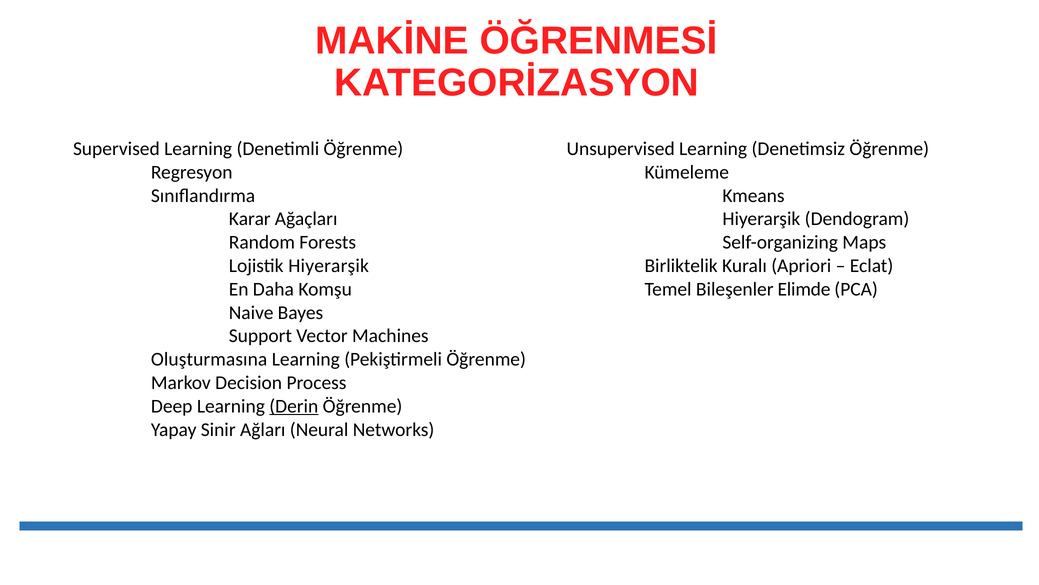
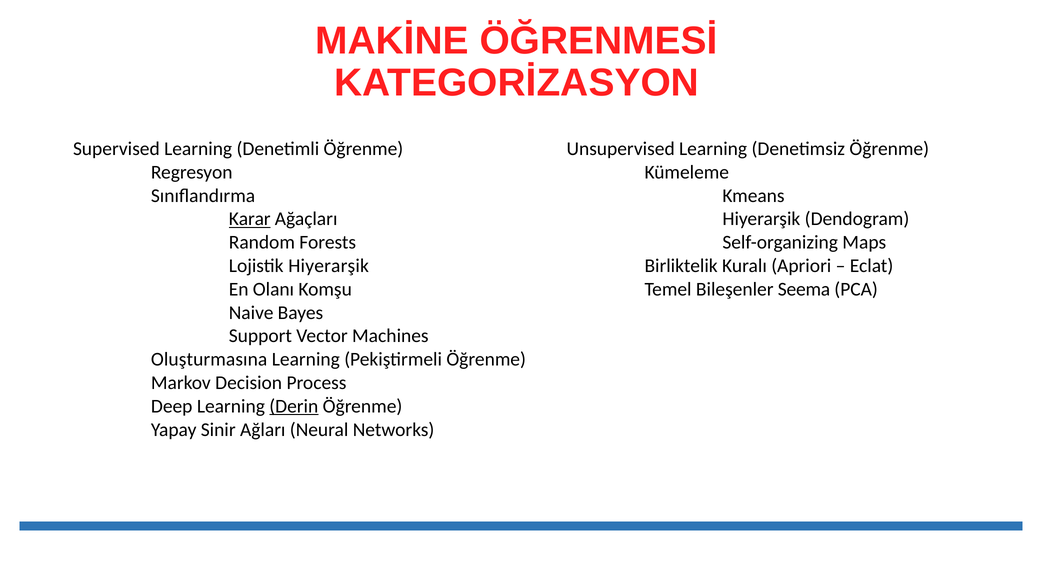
Karar underline: none -> present
Daha: Daha -> Olanı
Elimde: Elimde -> Seema
